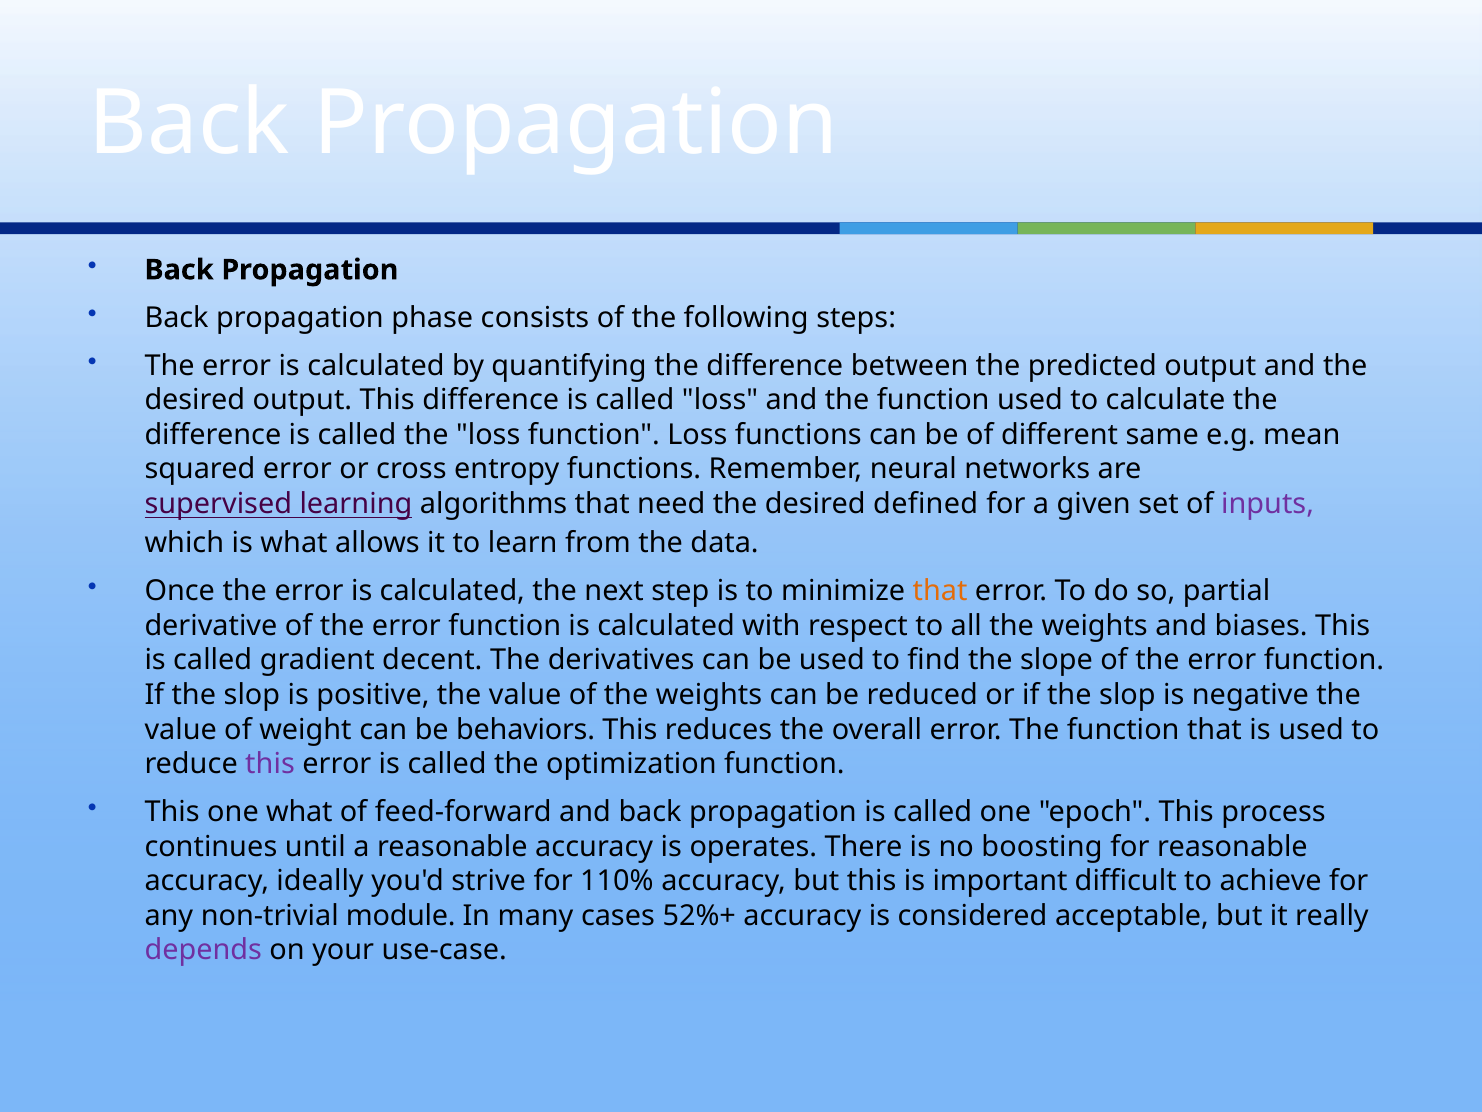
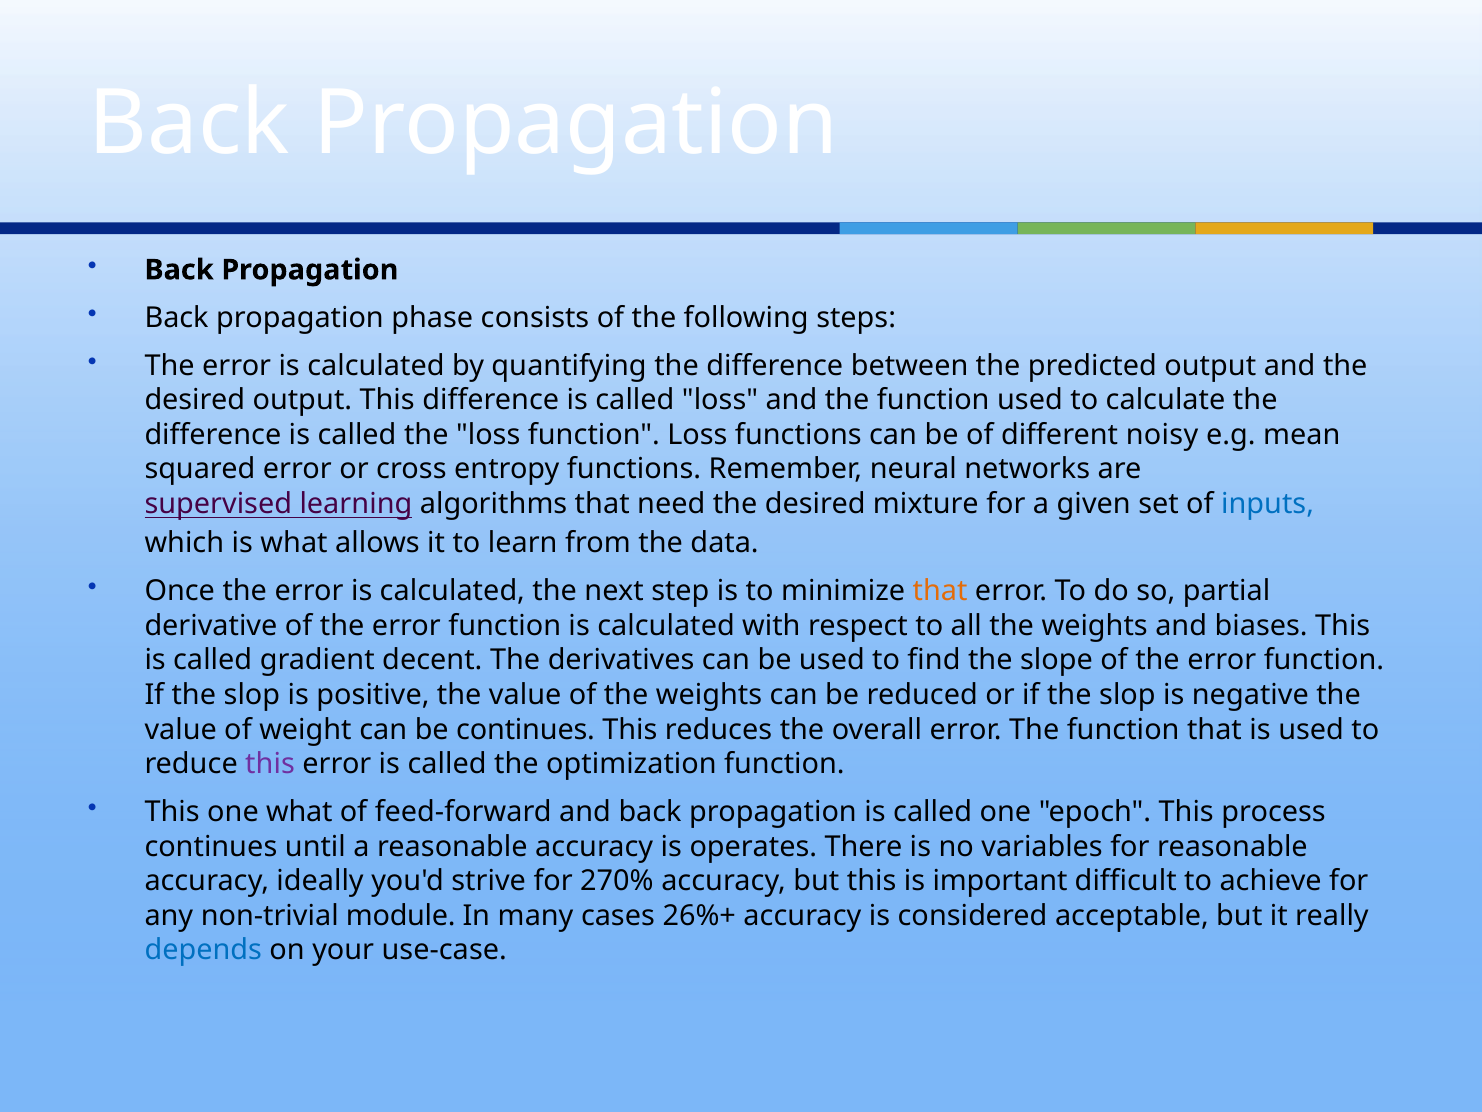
same: same -> noisy
defined: defined -> mixture
inputs colour: purple -> blue
be behaviors: behaviors -> continues
boosting: boosting -> variables
110%: 110% -> 270%
52%+: 52%+ -> 26%+
depends colour: purple -> blue
